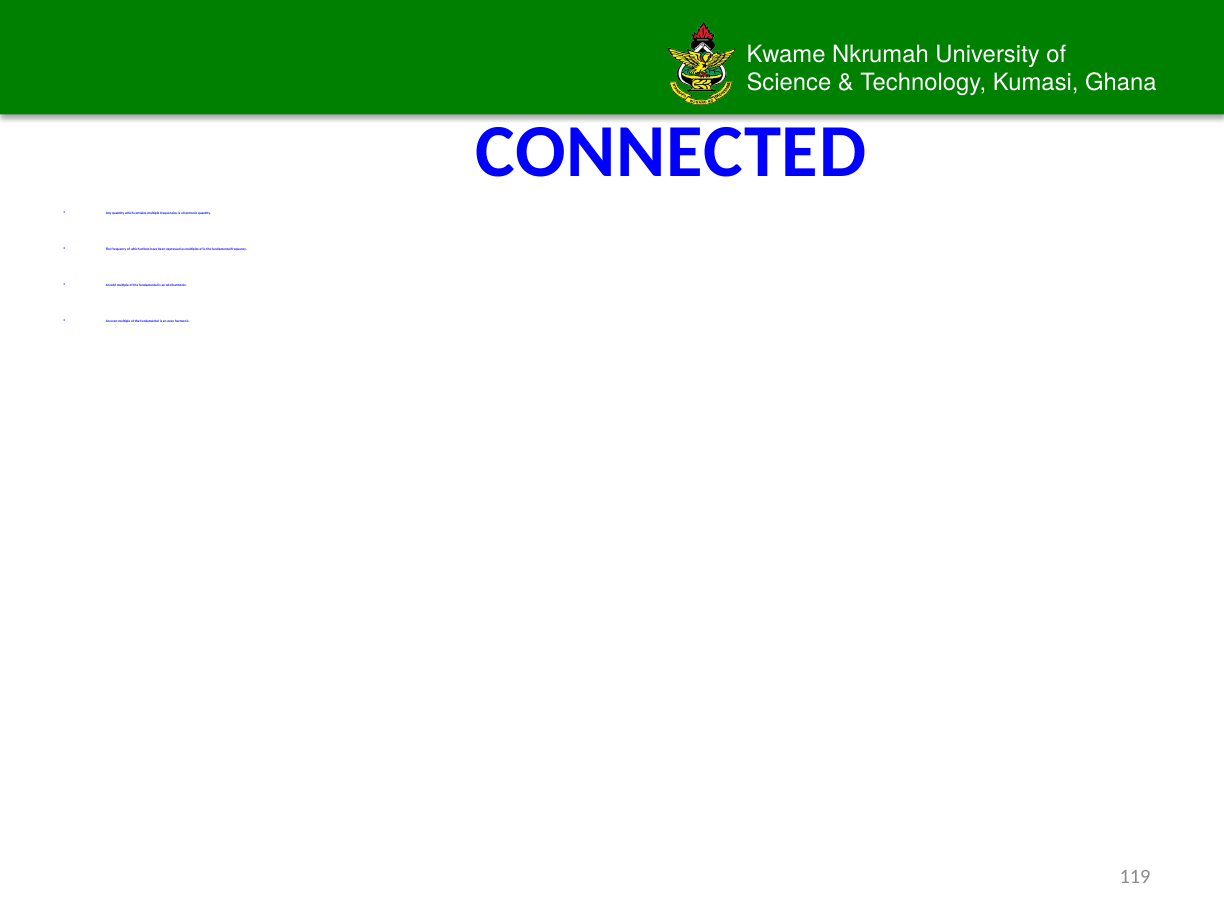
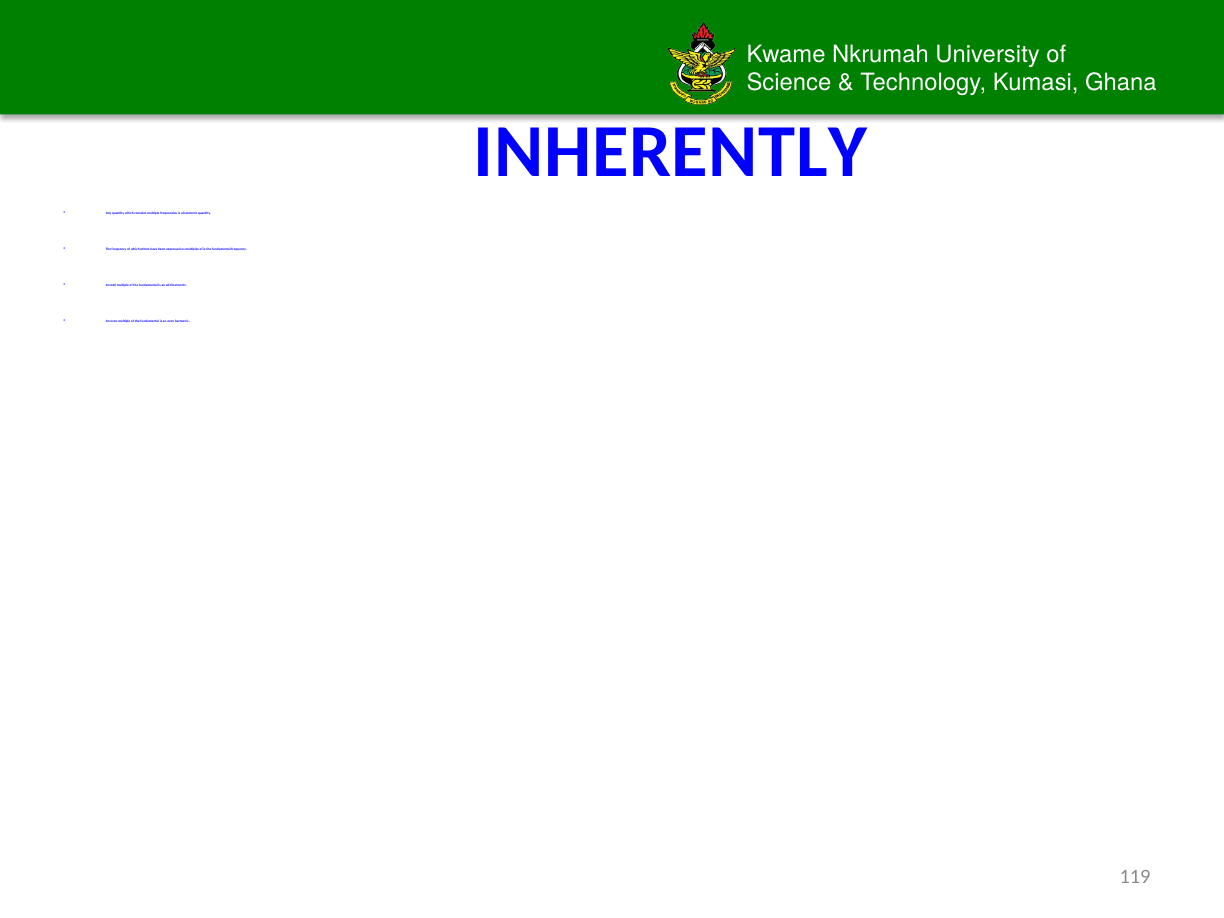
CONNECTED: CONNECTED -> INHERENTLY
